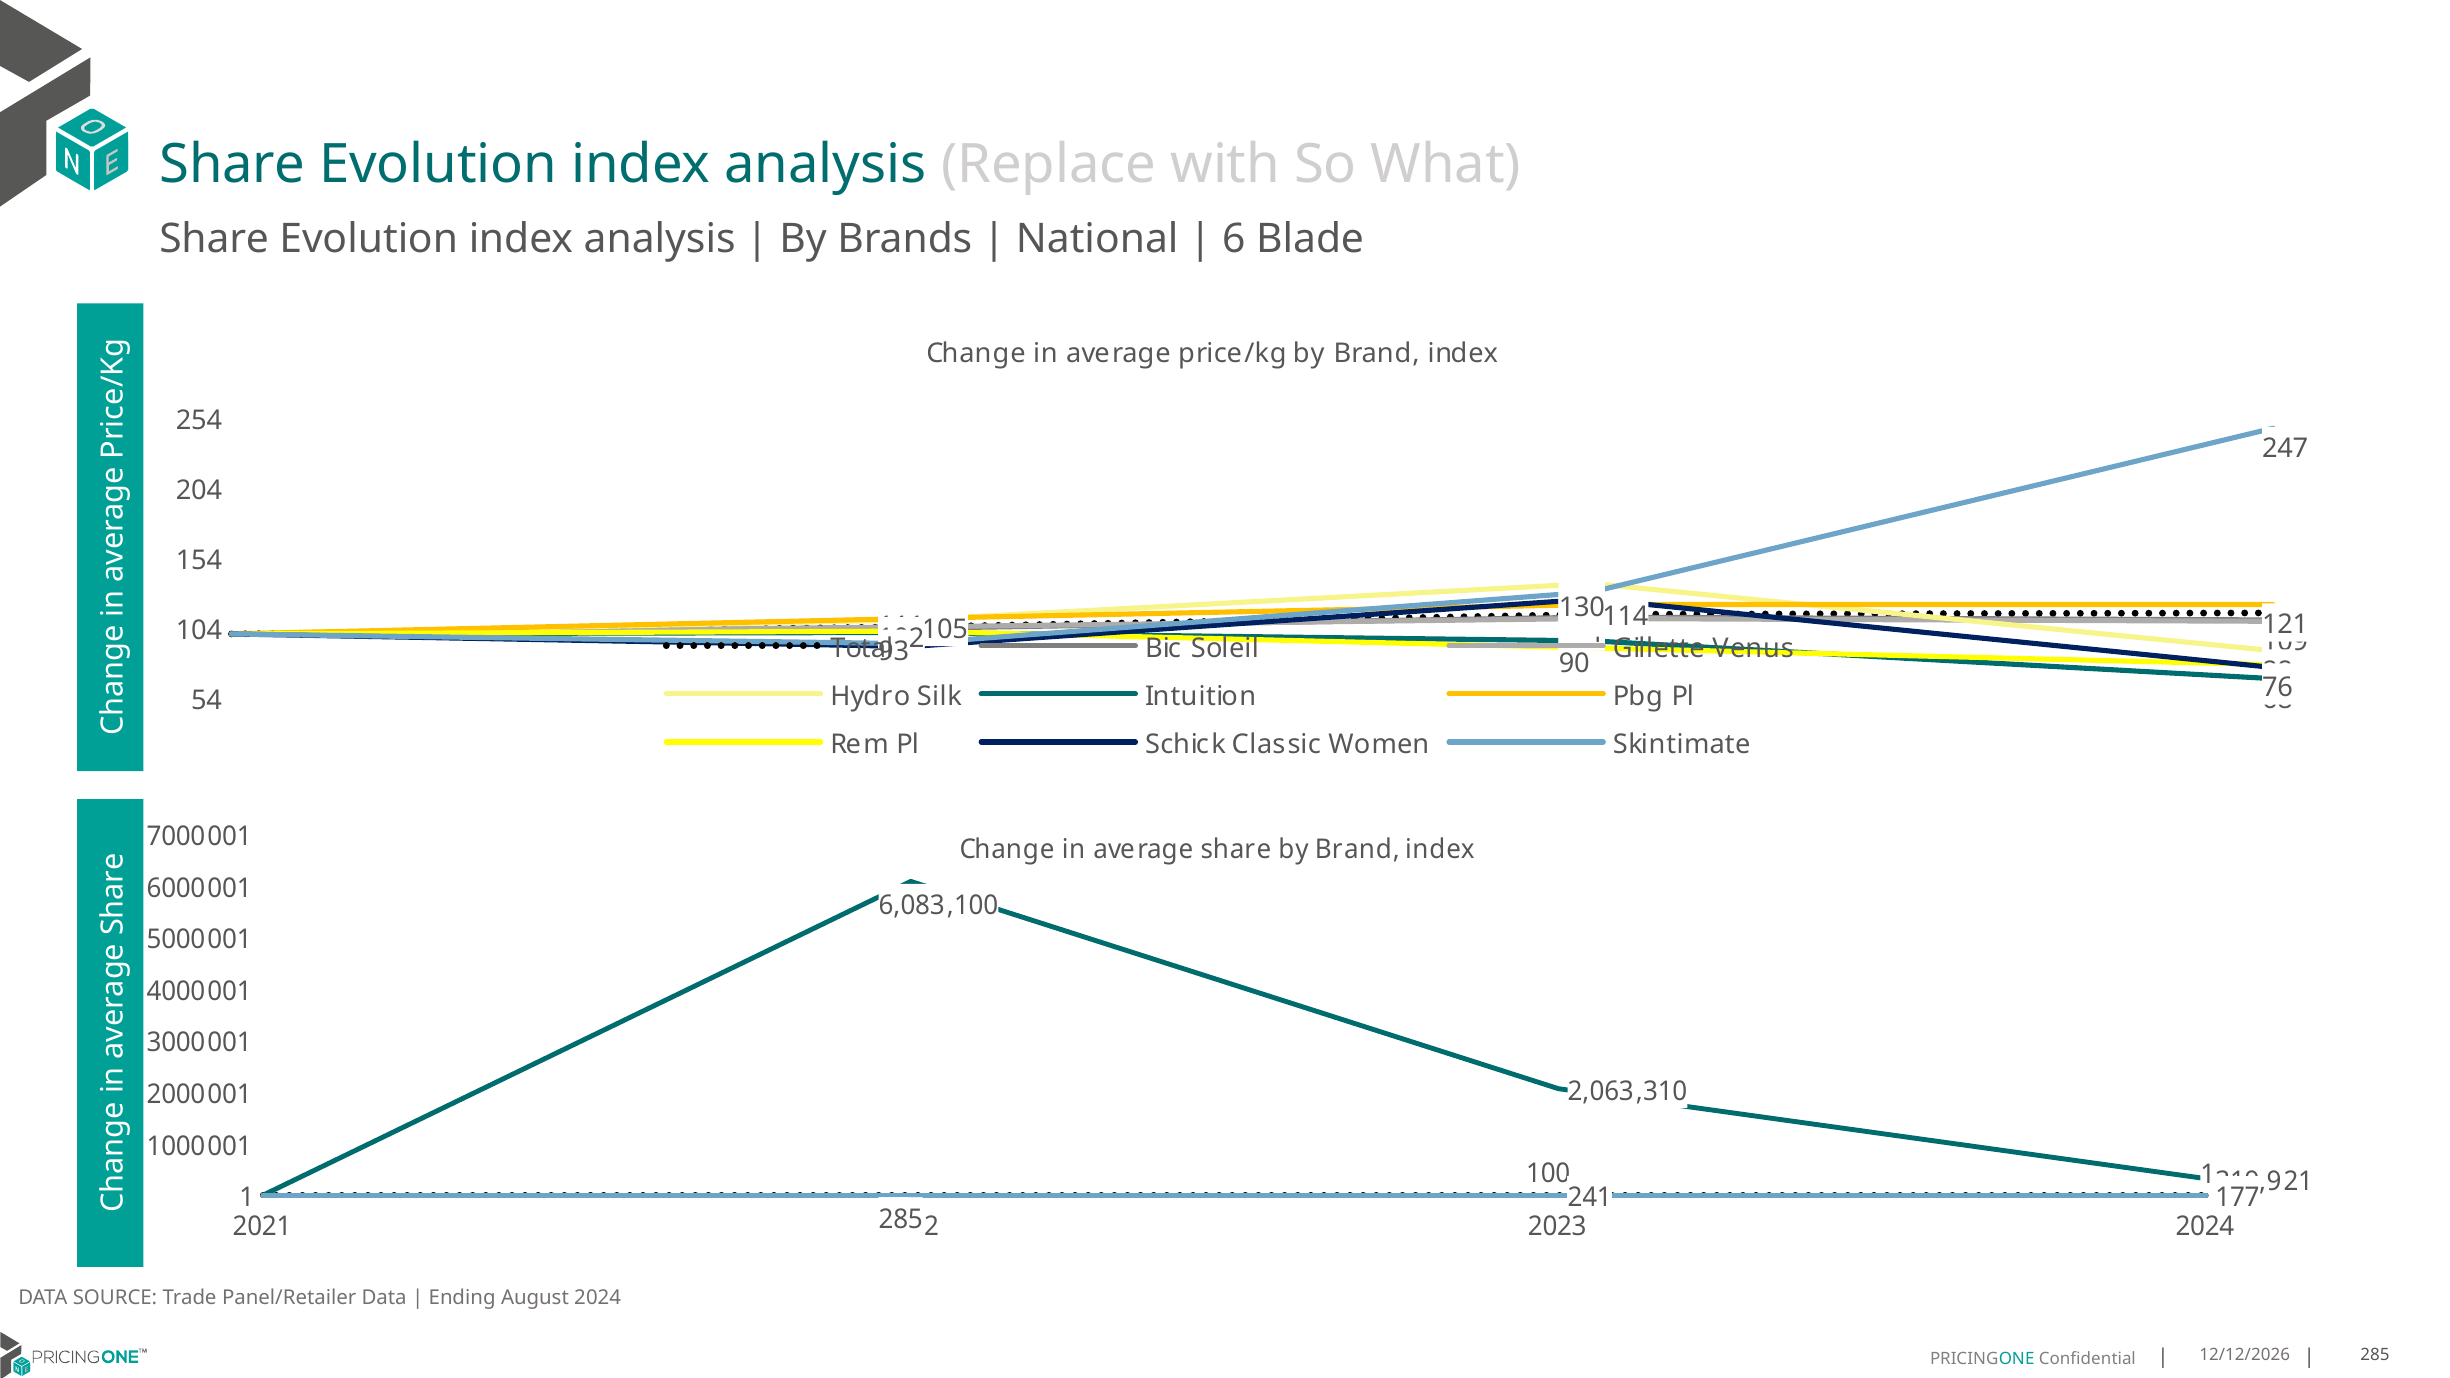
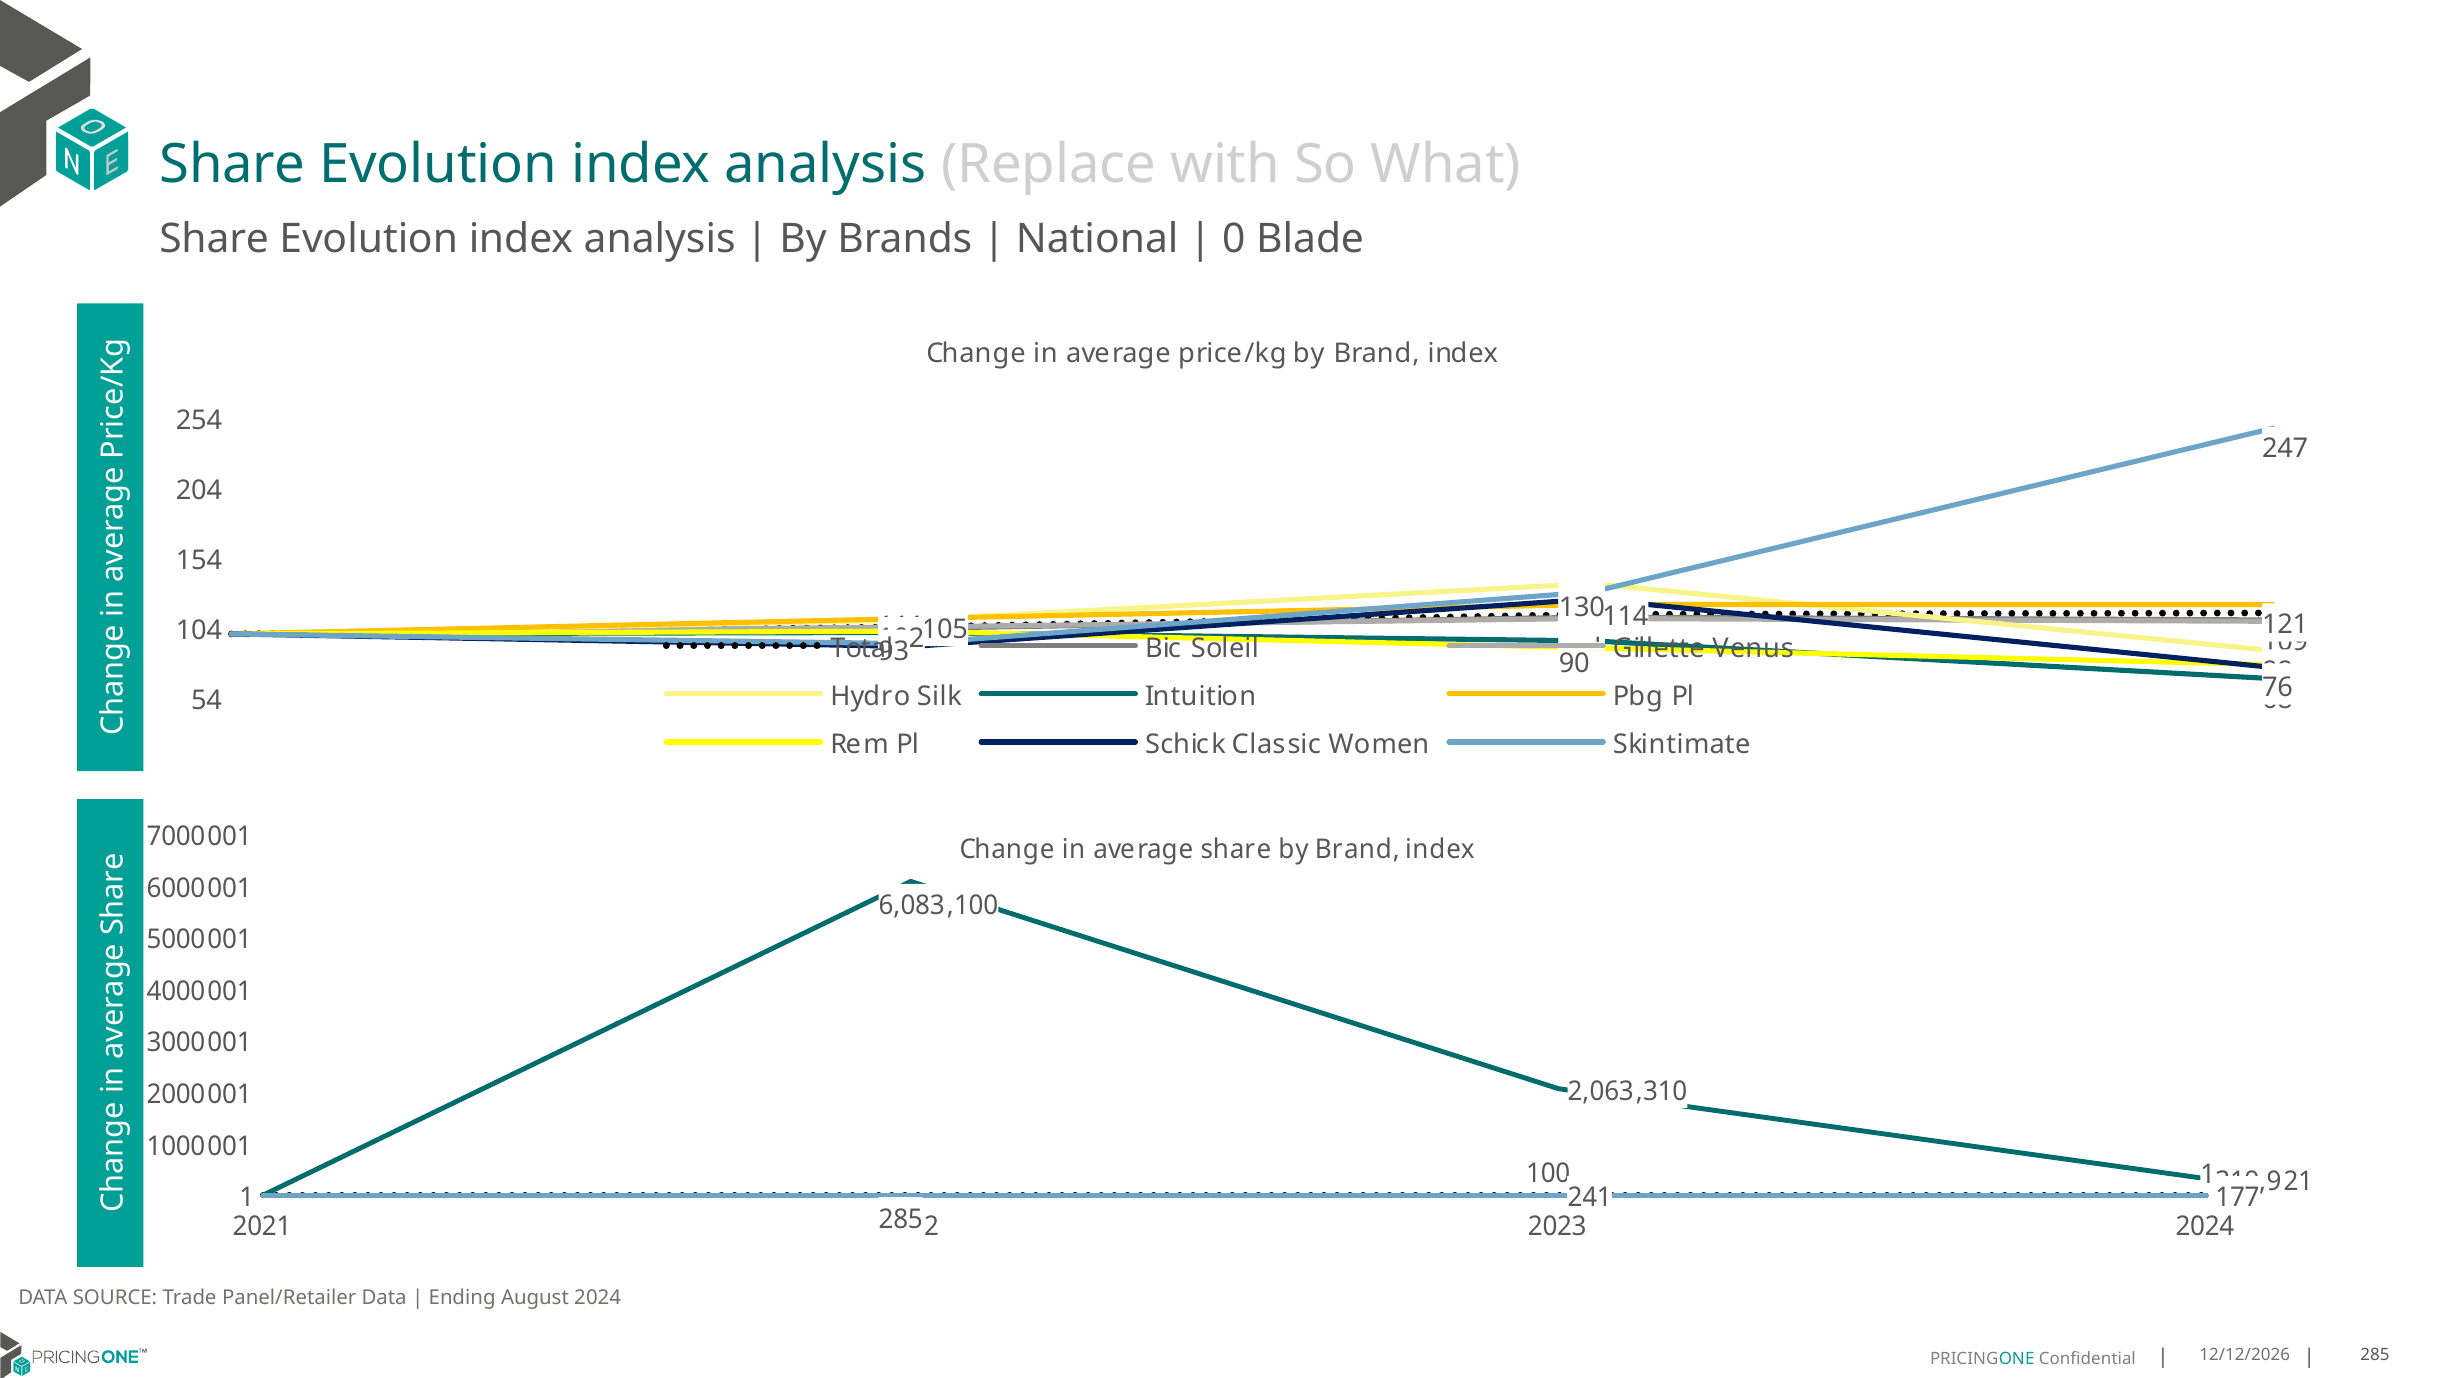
6: 6 -> 0
